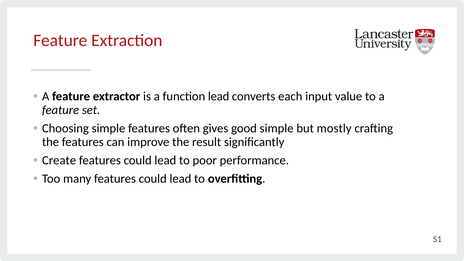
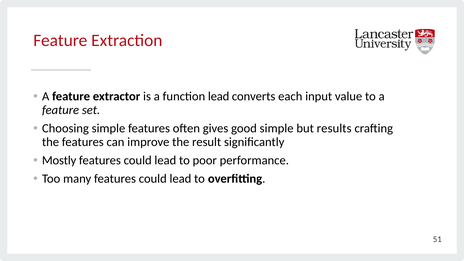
mostly: mostly -> results
Create: Create -> Mostly
